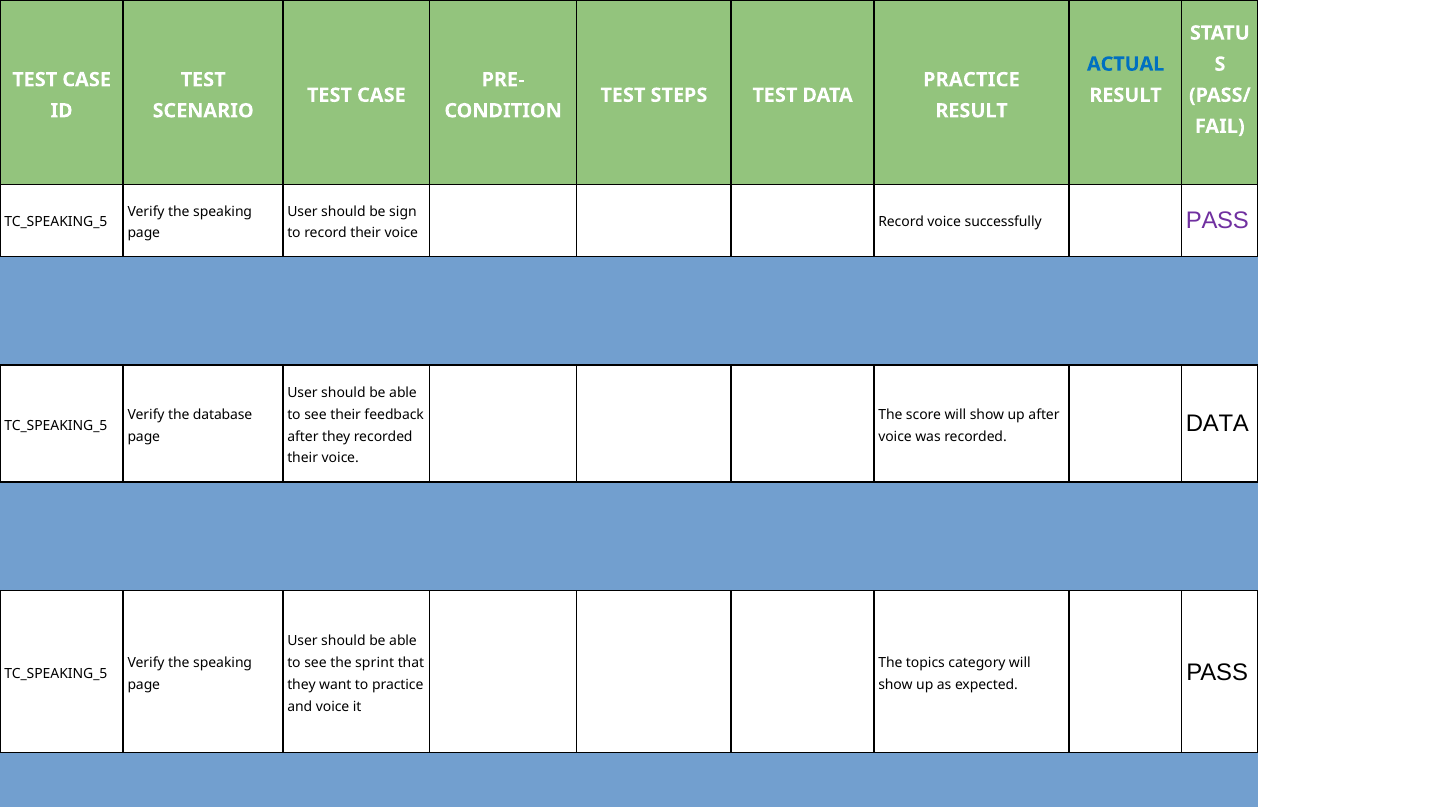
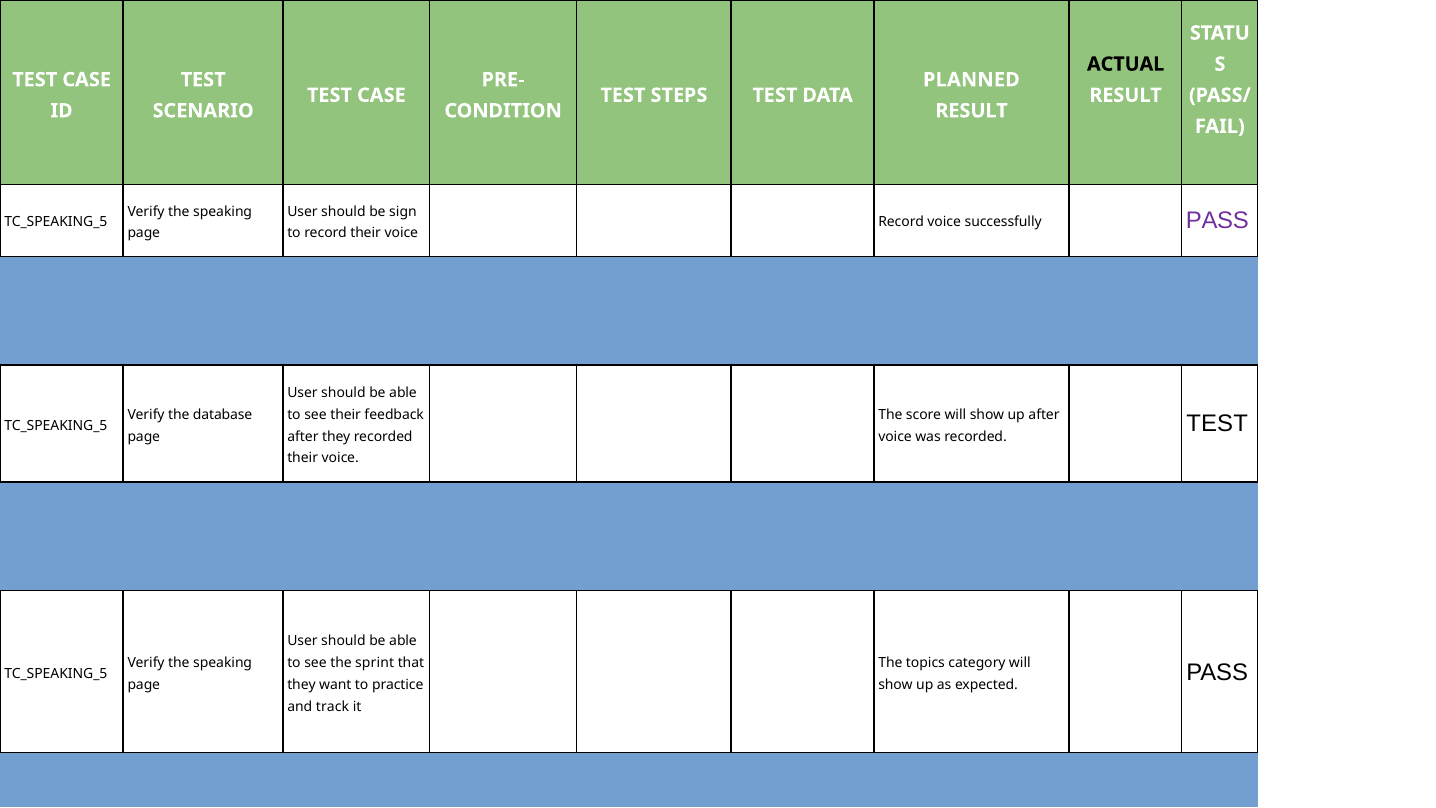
ACTUAL colour: blue -> black
PRACTICE at (971, 80): PRACTICE -> PLANNED
DATA at (1217, 424): DATA -> TEST
and voice: voice -> track
